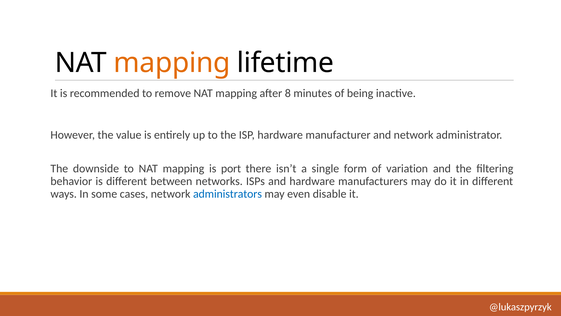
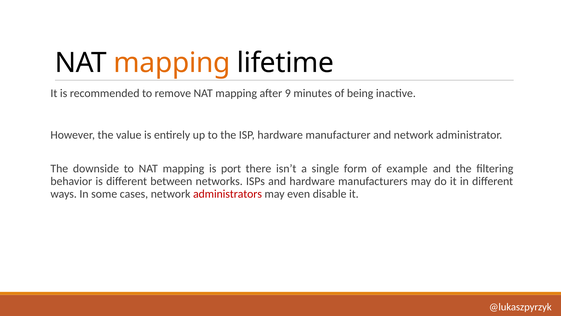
8: 8 -> 9
variation: variation -> example
administrators colour: blue -> red
